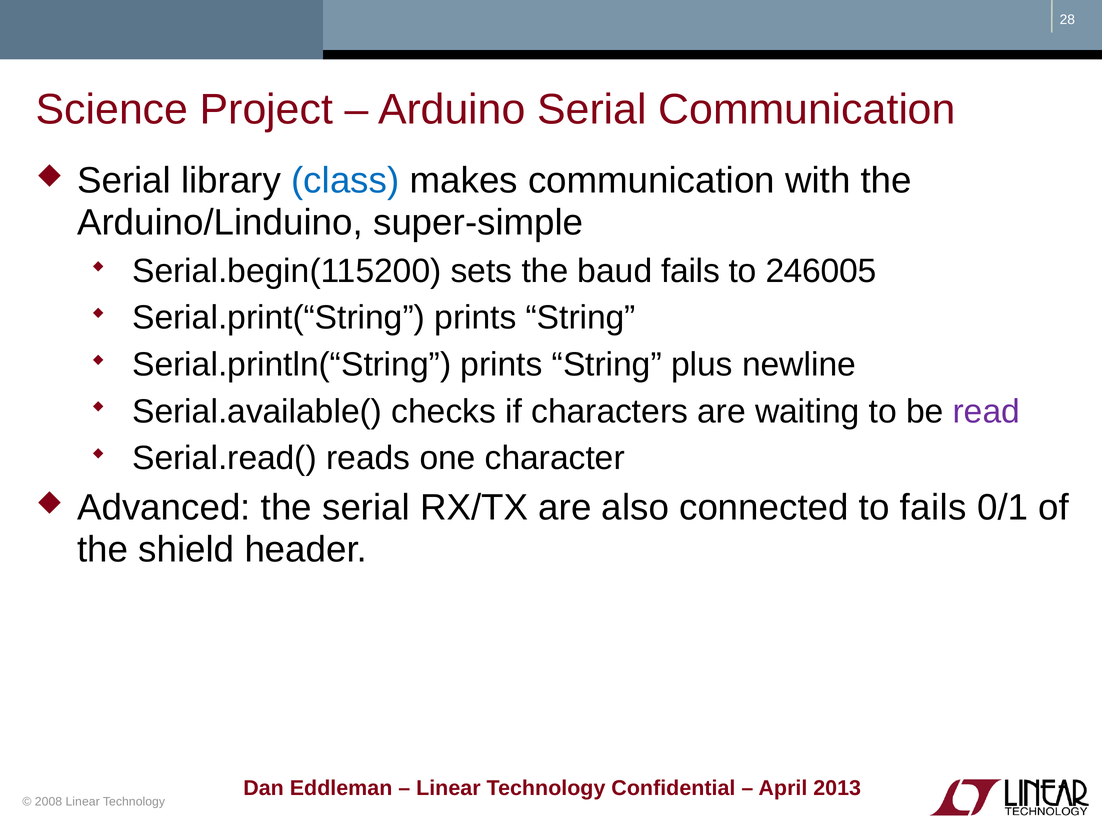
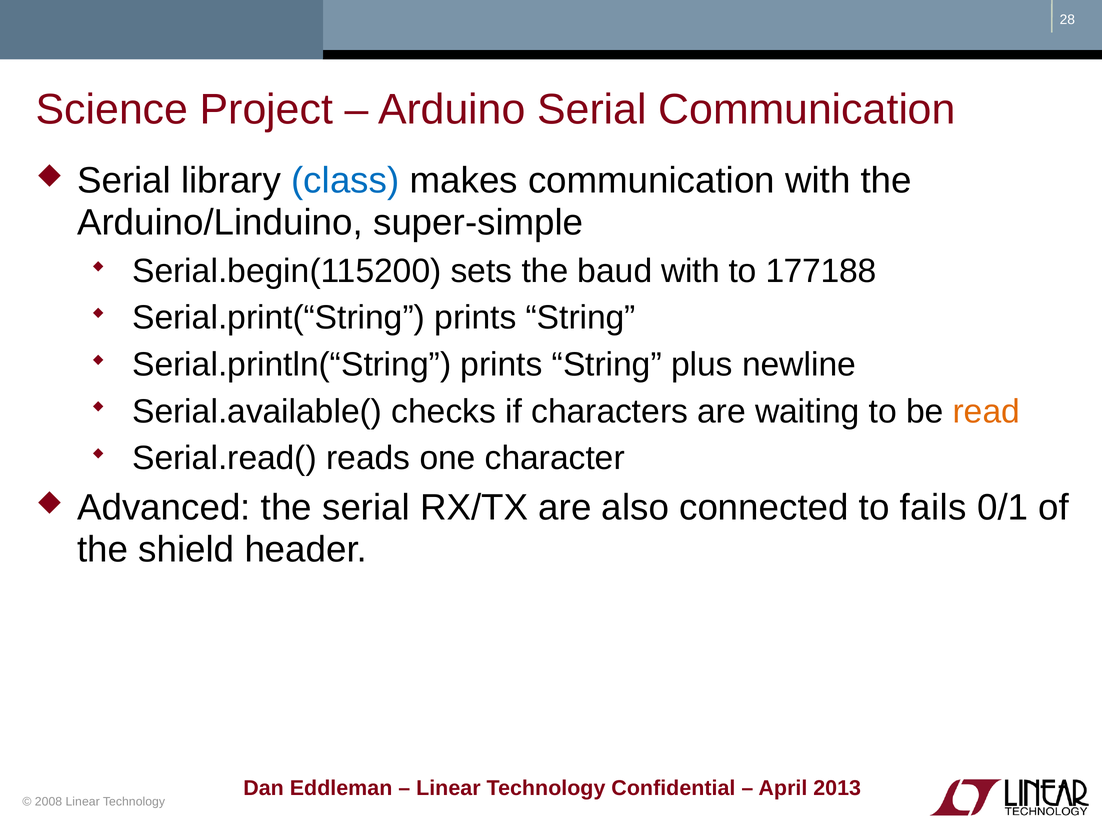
baud fails: fails -> with
246005: 246005 -> 177188
read colour: purple -> orange
